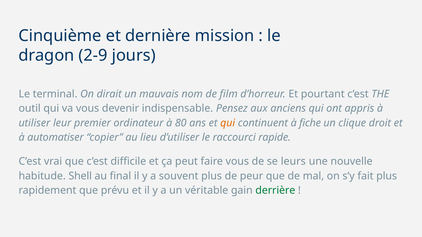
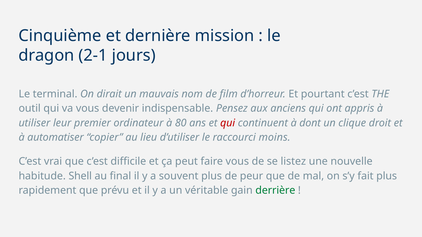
2-9: 2-9 -> 2-1
qui at (228, 123) colour: orange -> red
fiche: fiche -> dont
rapide: rapide -> moins
leurs: leurs -> listez
